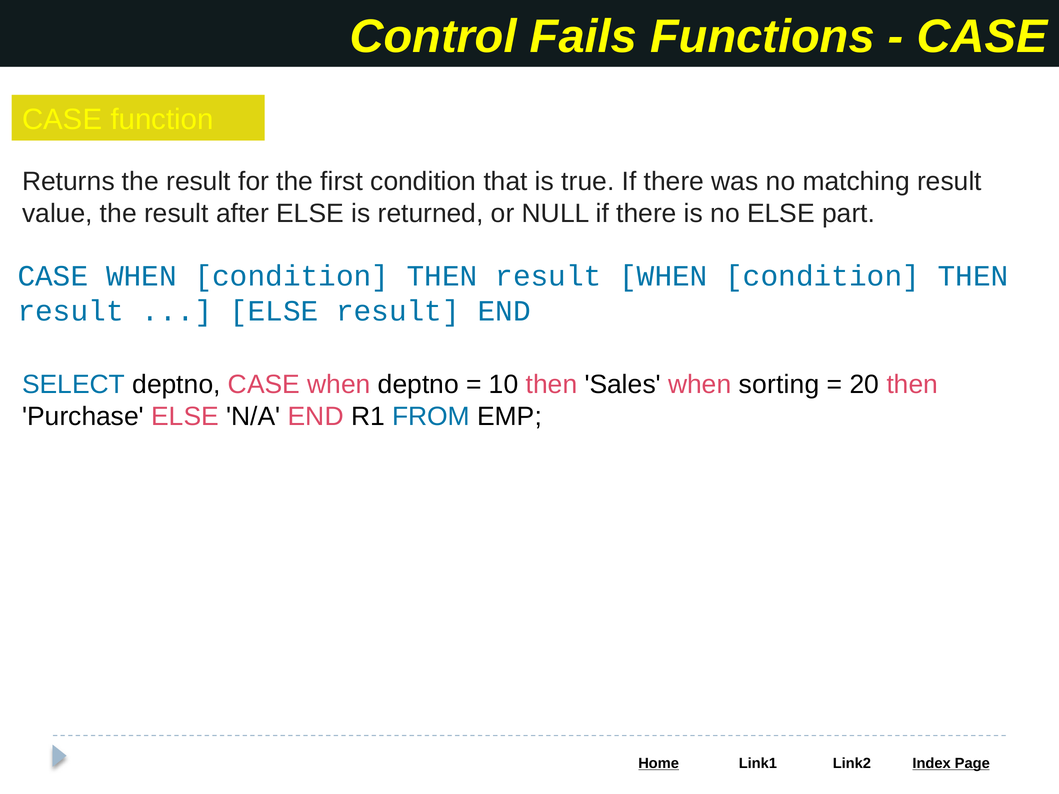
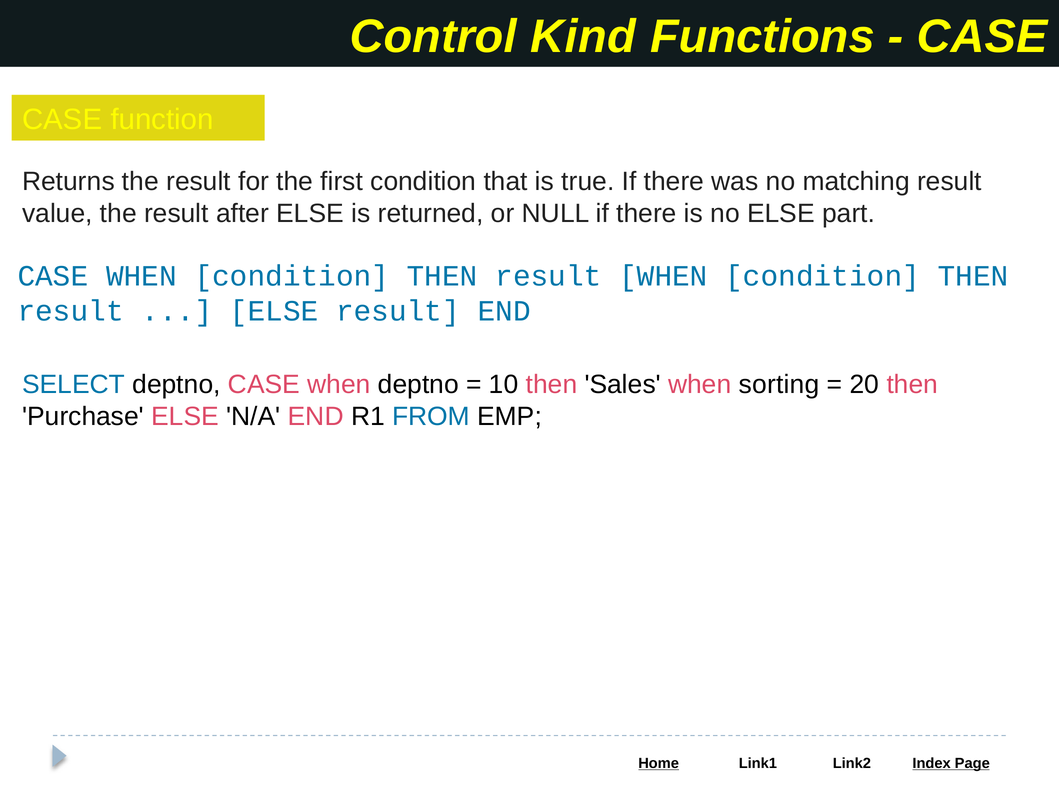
Fails: Fails -> Kind
